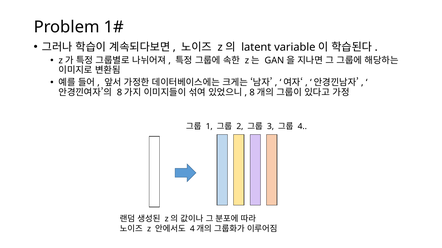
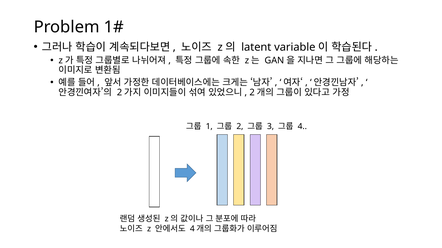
8 at (119, 93): 8 -> 2
8 at (252, 93): 8 -> 2
